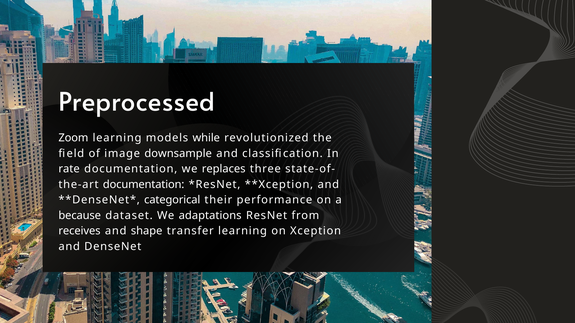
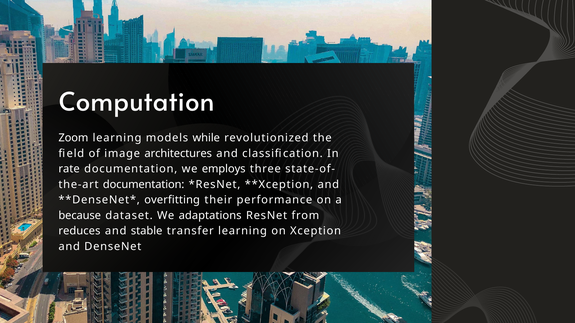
Preprocessed: Preprocessed -> Computation
downsample: downsample -> architectures
replaces: replaces -> employs
categorical: categorical -> overfitting
receives: receives -> reduces
shape: shape -> stable
